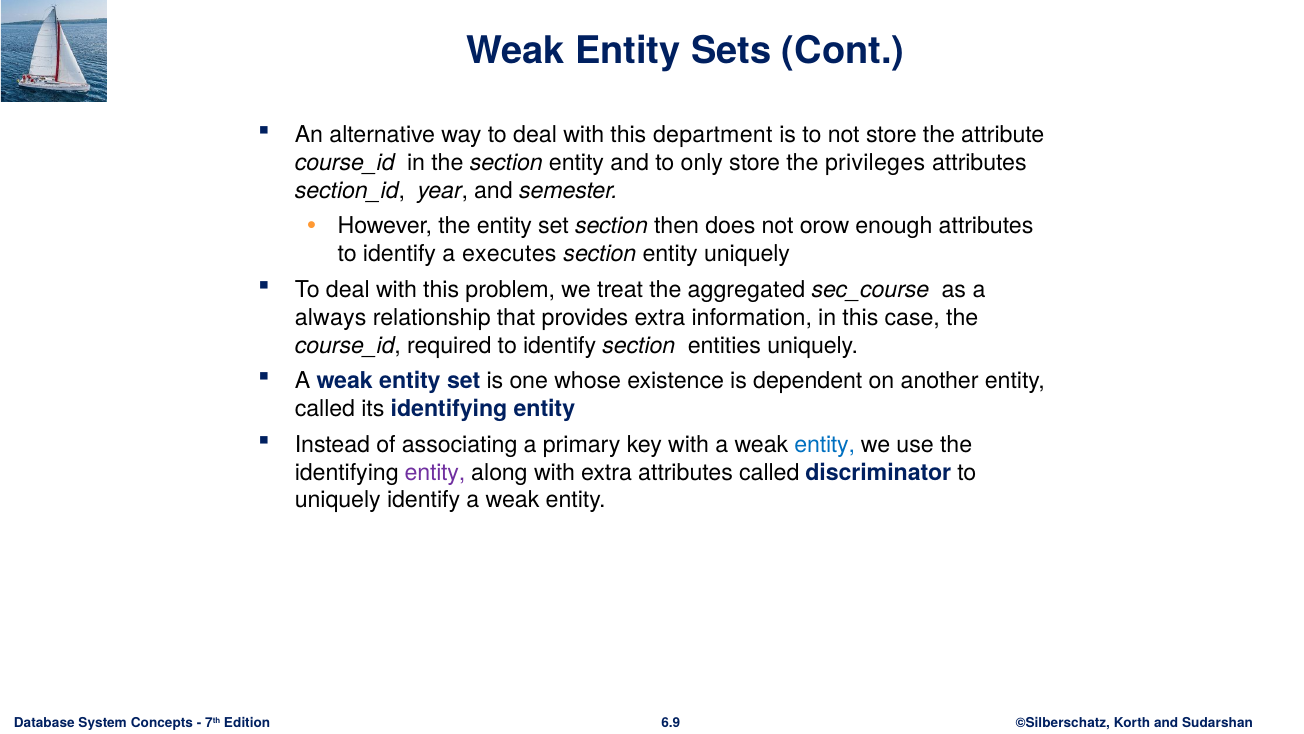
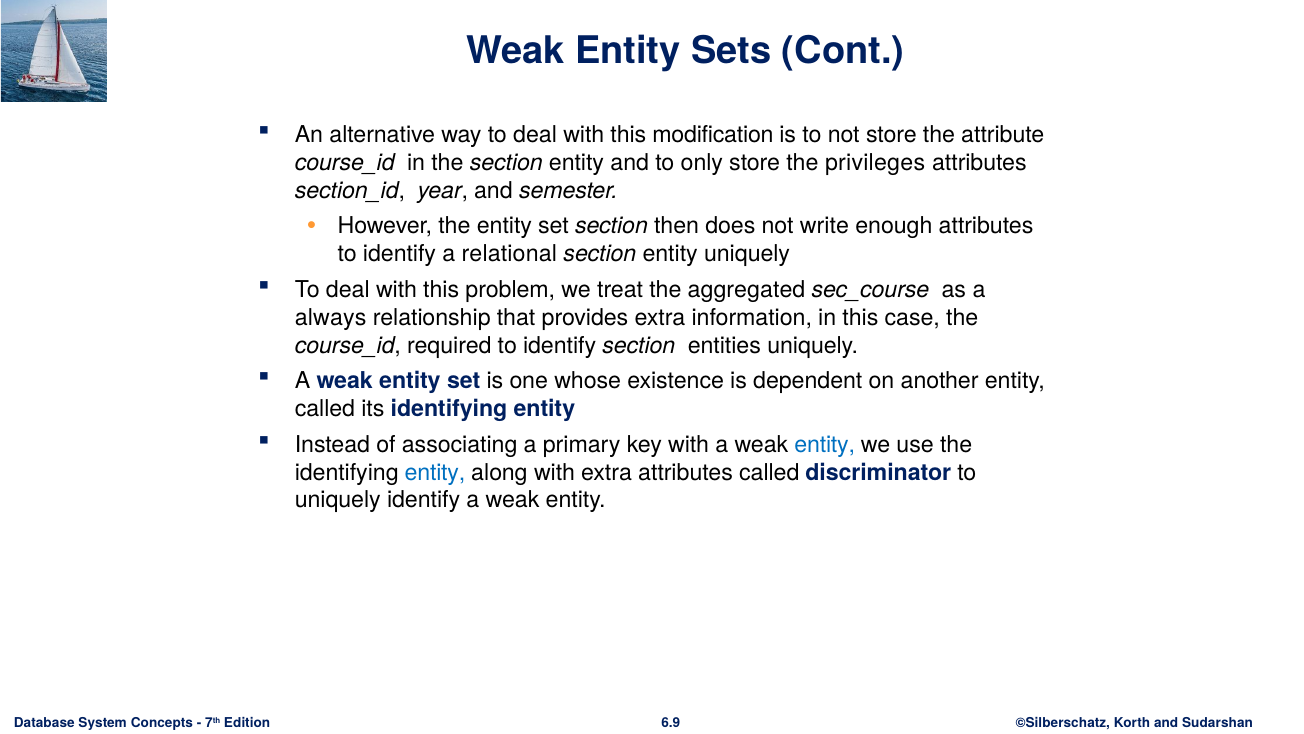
department: department -> modification
orow: orow -> write
executes: executes -> relational
entity at (435, 472) colour: purple -> blue
